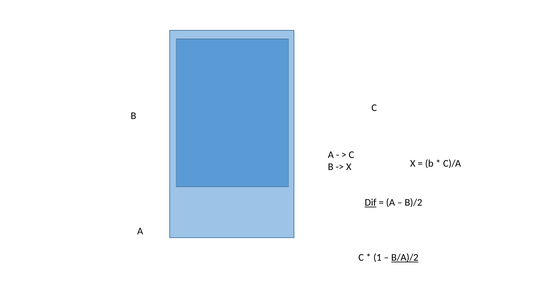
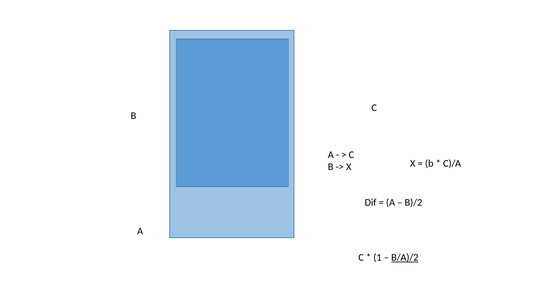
Dif underline: present -> none
